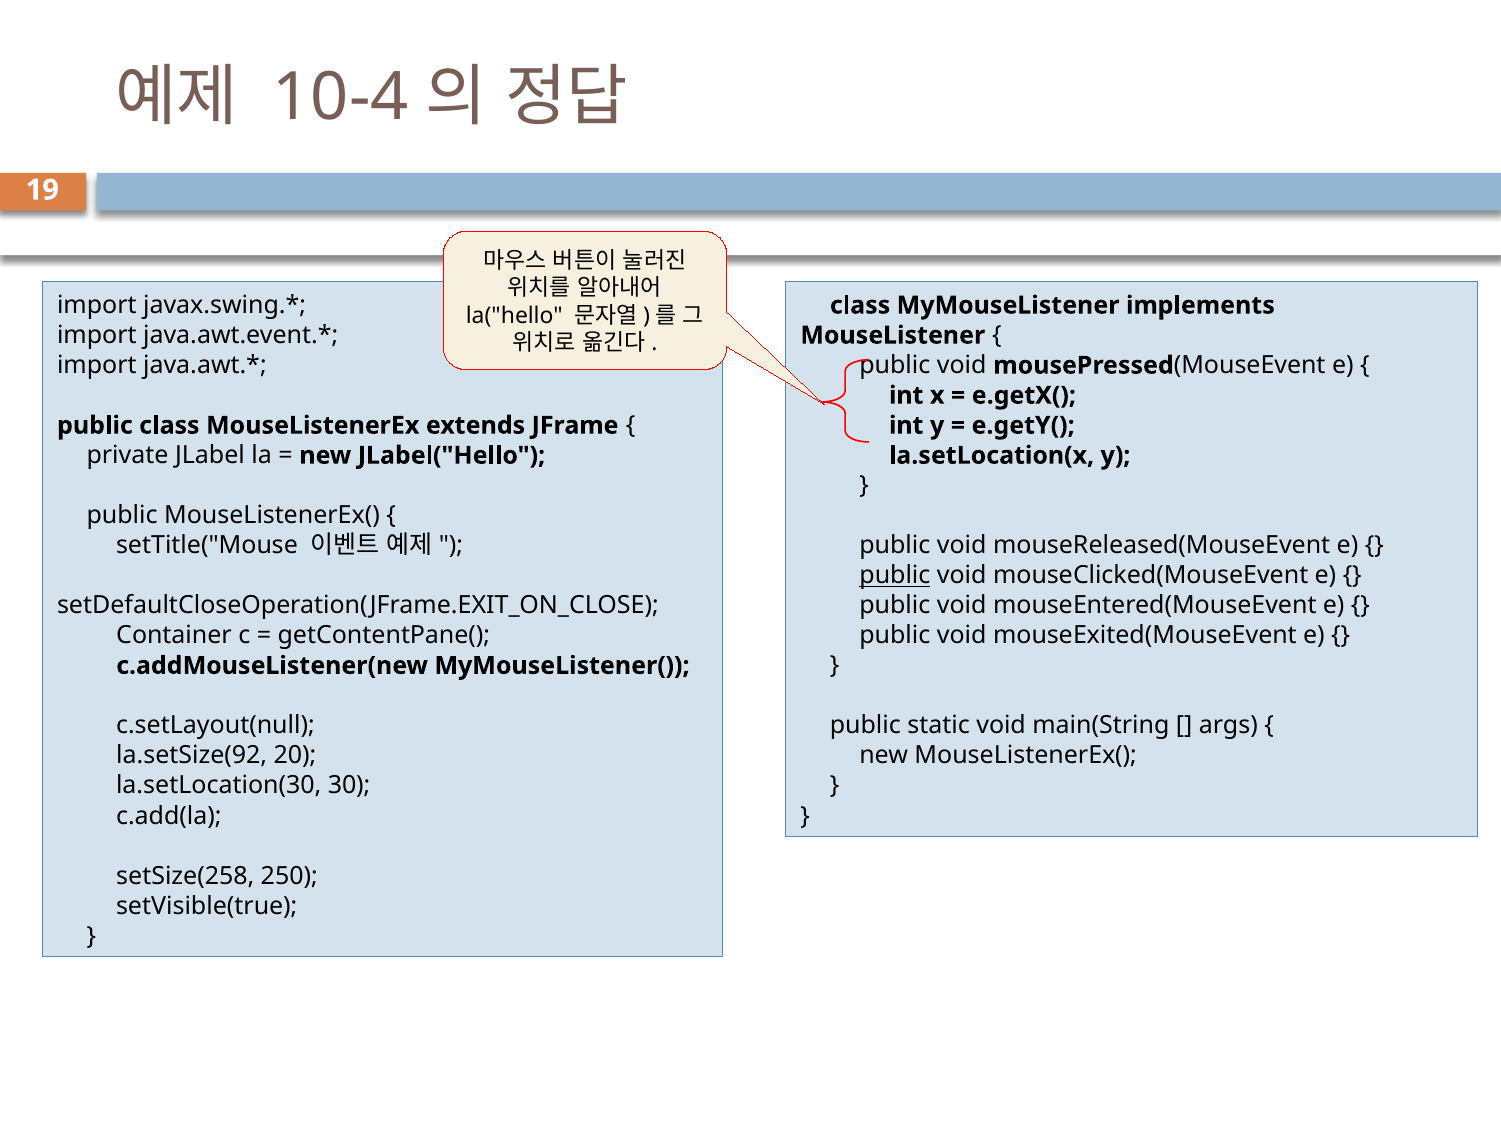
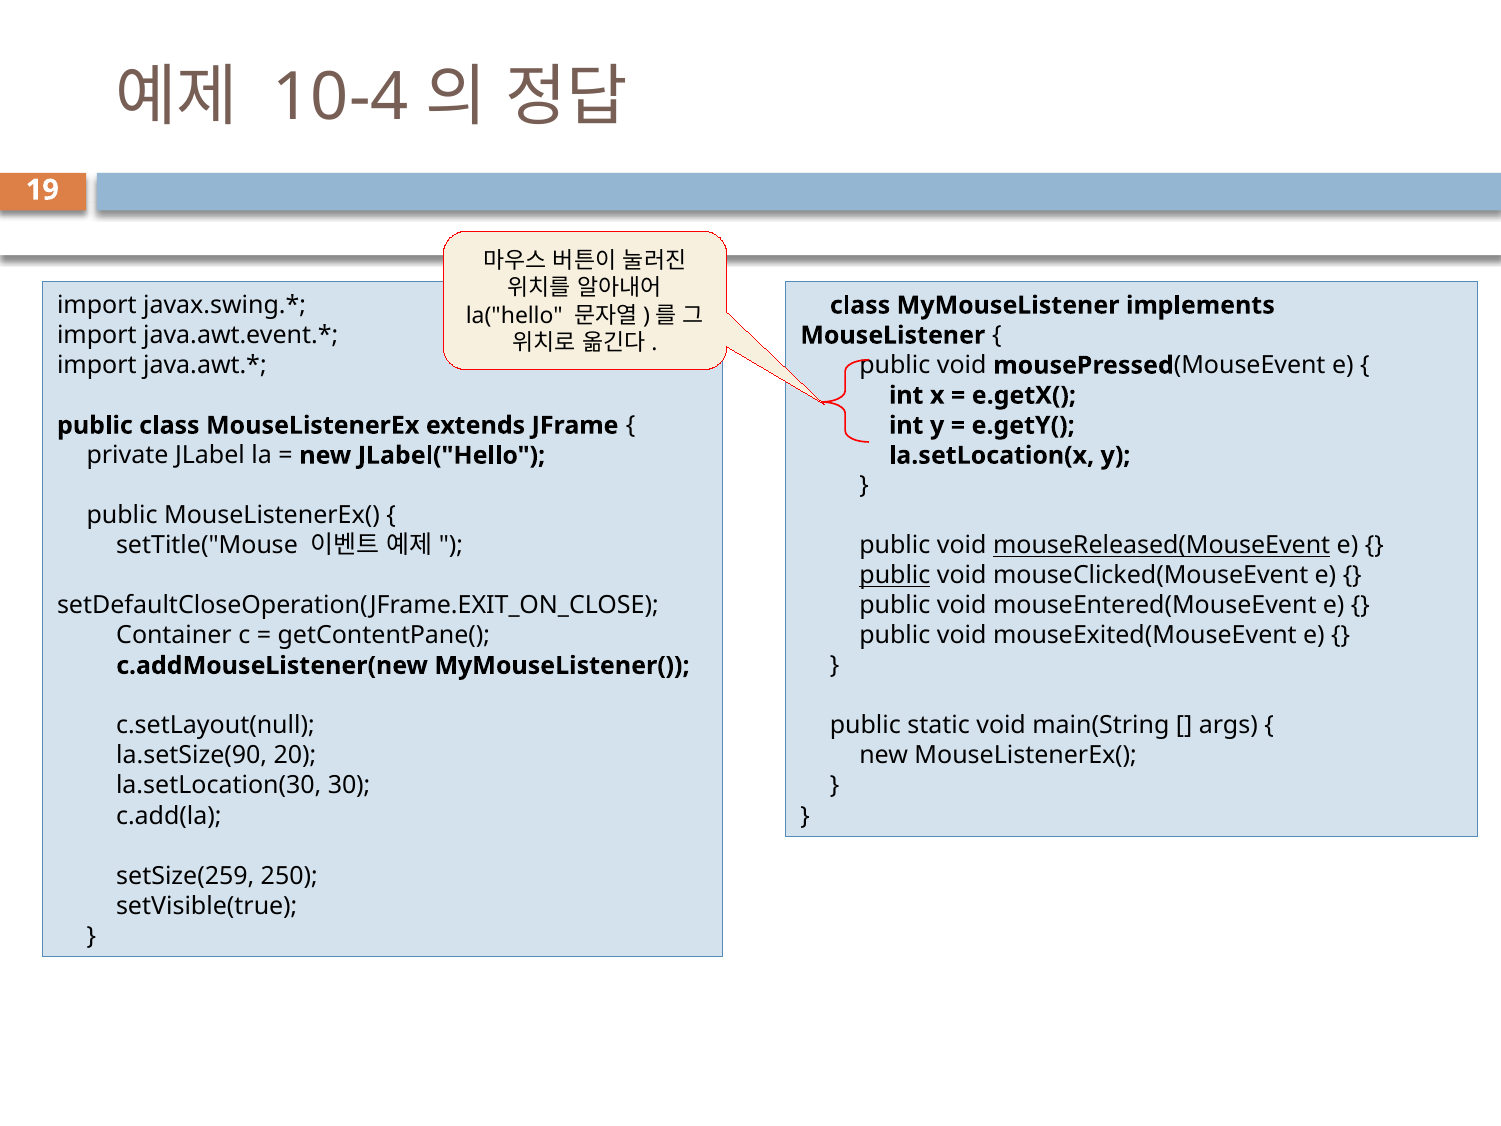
mouseReleased(MouseEvent underline: none -> present
la.setSize(92: la.setSize(92 -> la.setSize(90
setSize(258: setSize(258 -> setSize(259
